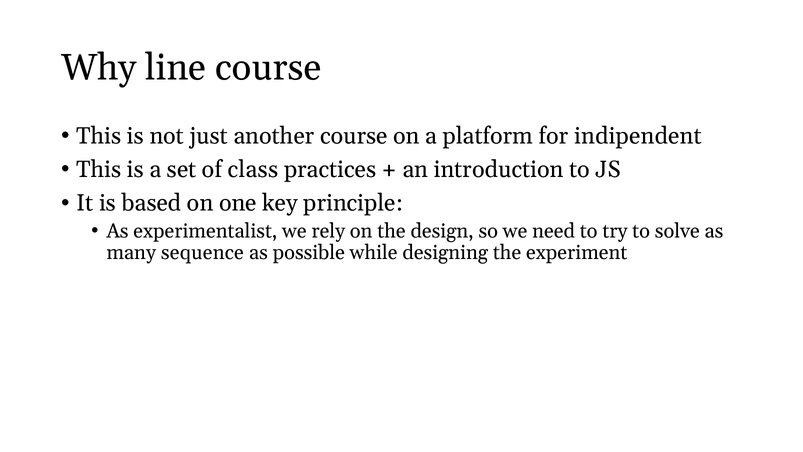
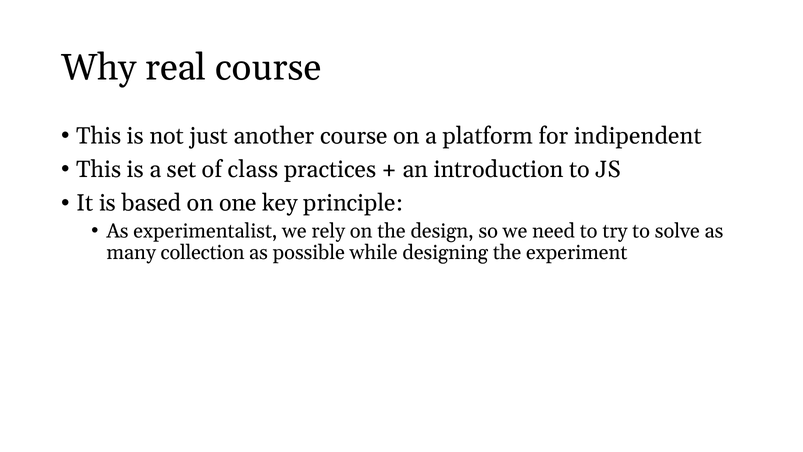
line: line -> real
sequence: sequence -> collection
